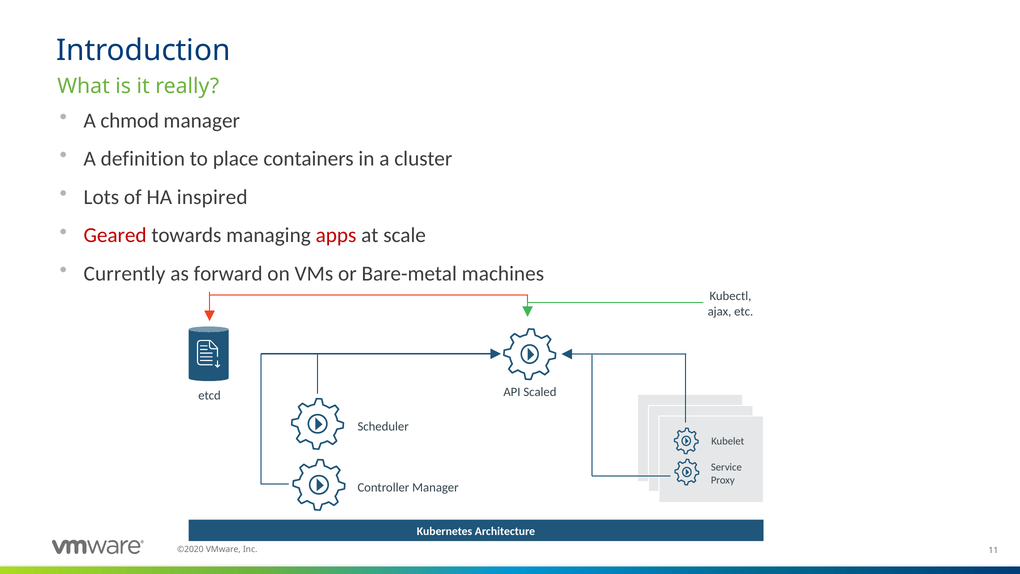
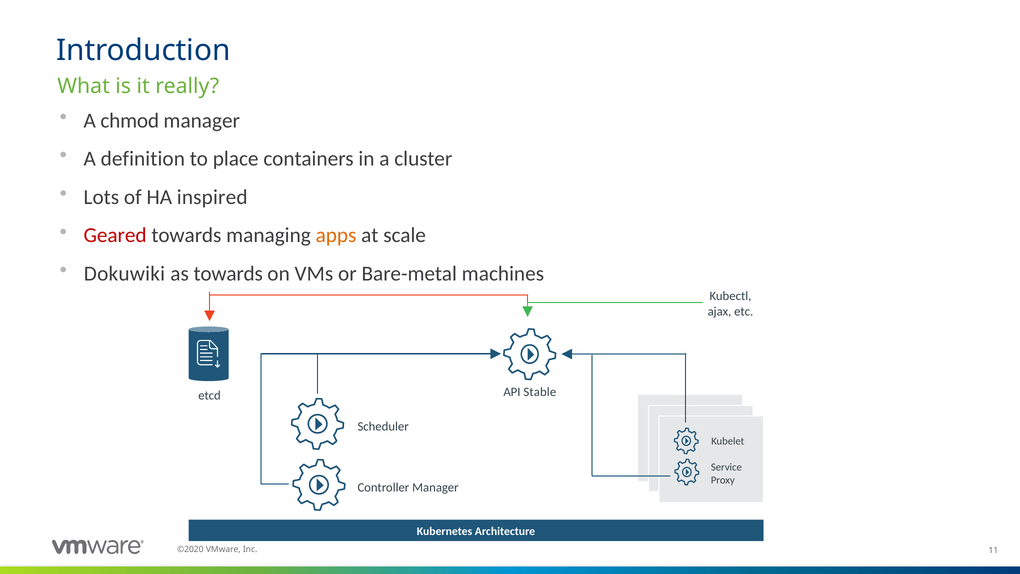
apps colour: red -> orange
Currently: Currently -> Dokuwiki
as forward: forward -> towards
Scaled: Scaled -> Stable
